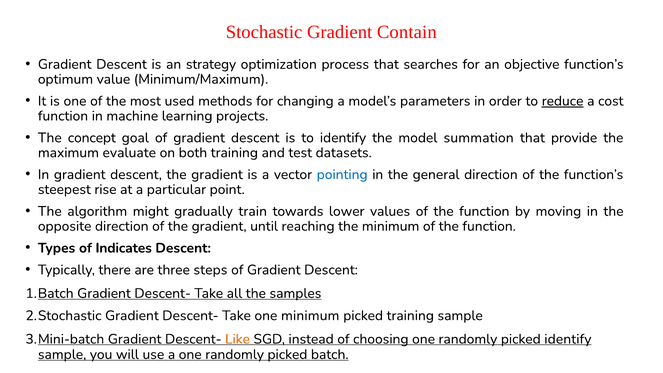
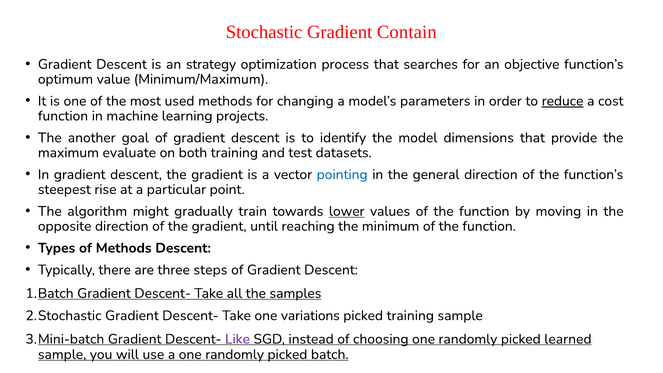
concept: concept -> another
summation: summation -> dimensions
lower underline: none -> present
of Indicates: Indicates -> Methods
one minimum: minimum -> variations
Like colour: orange -> purple
picked identify: identify -> learned
